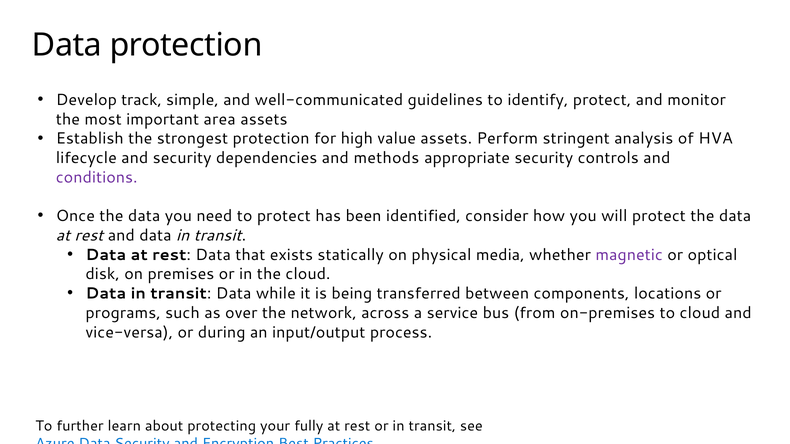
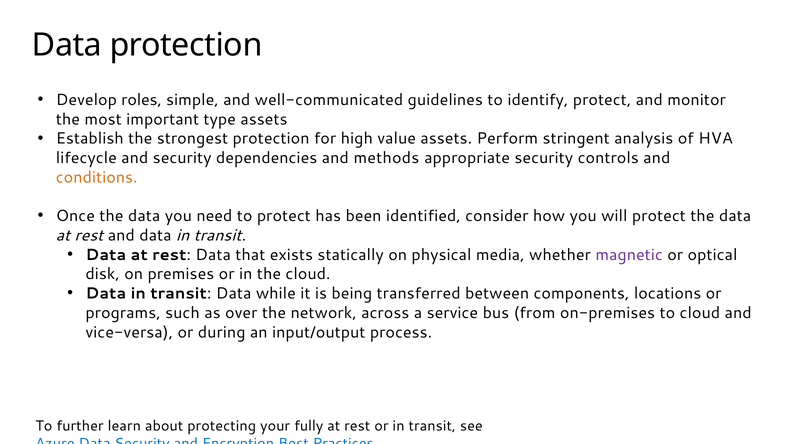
track: track -> roles
area: area -> type
conditions colour: purple -> orange
